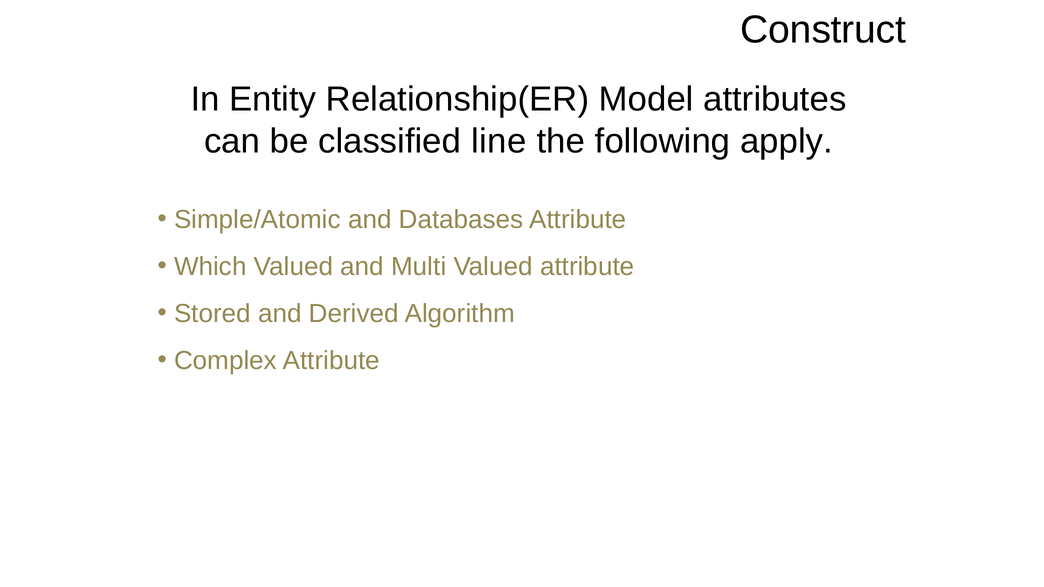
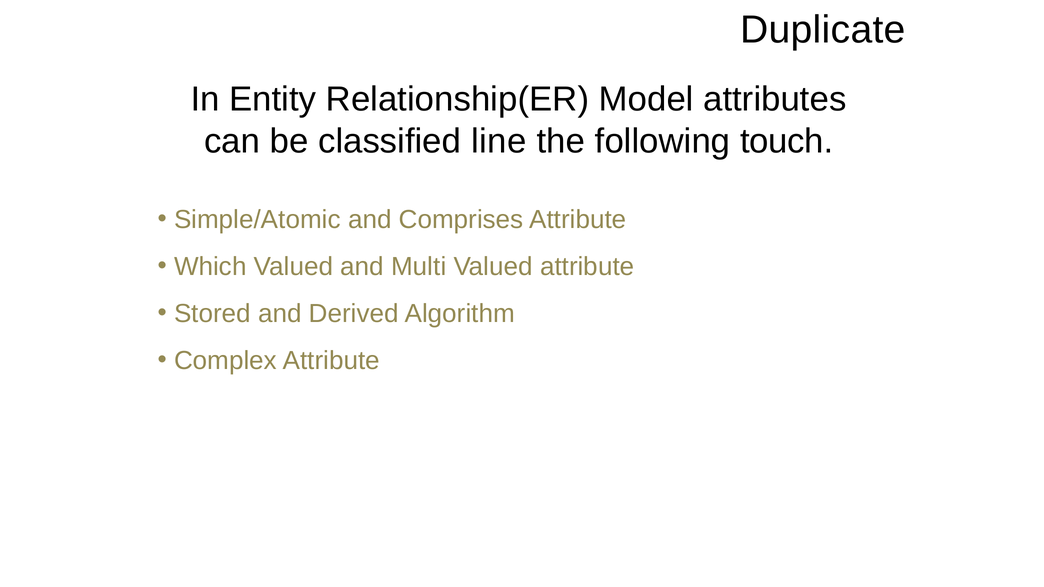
Construct: Construct -> Duplicate
apply: apply -> touch
Databases: Databases -> Comprises
